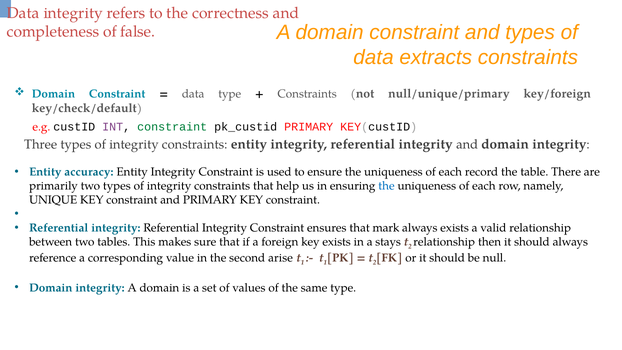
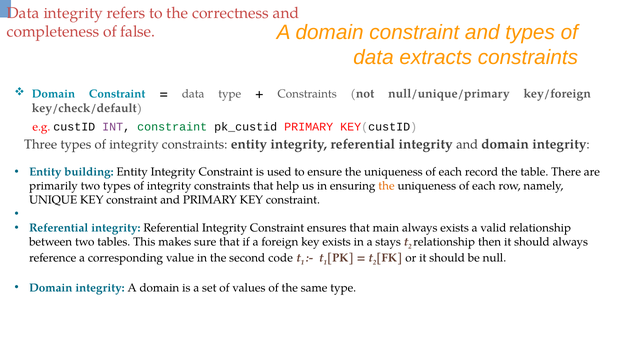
accuracy: accuracy -> building
the at (387, 186) colour: blue -> orange
mark: mark -> main
arise: arise -> code
